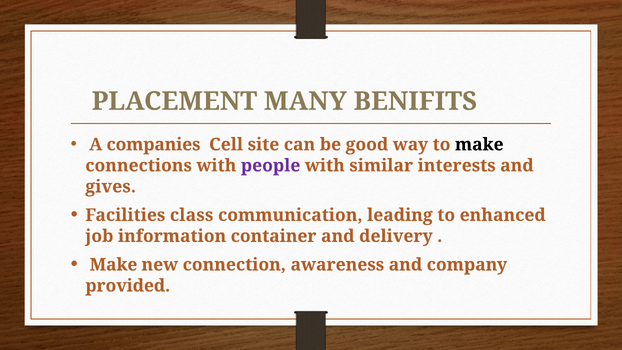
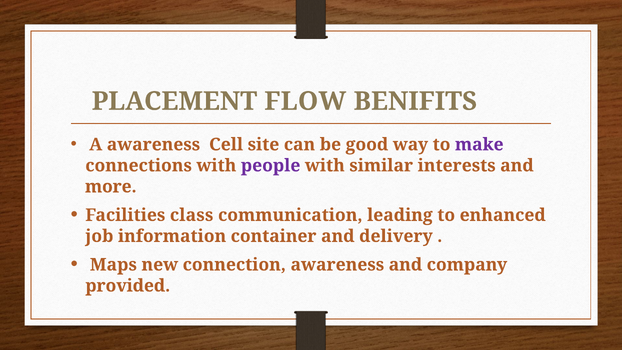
MANY: MANY -> FLOW
A companies: companies -> awareness
make at (479, 145) colour: black -> purple
gives: gives -> more
Make at (113, 265): Make -> Maps
